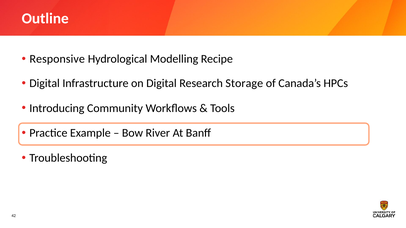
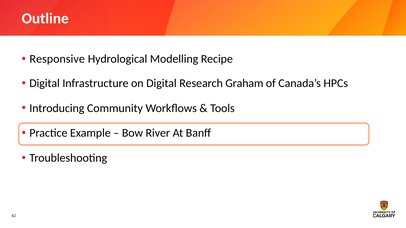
Storage: Storage -> Graham
